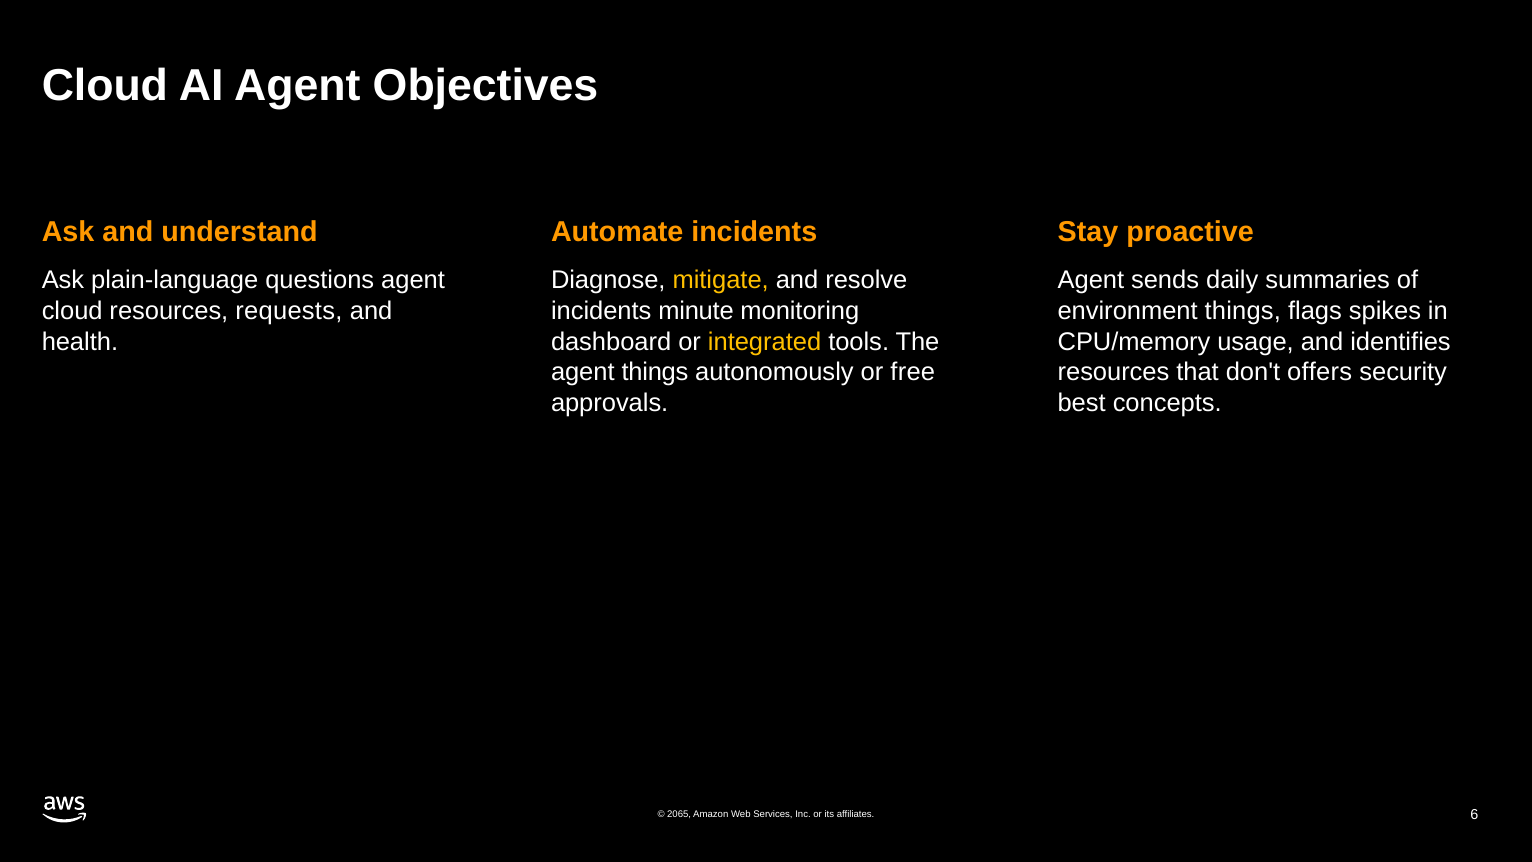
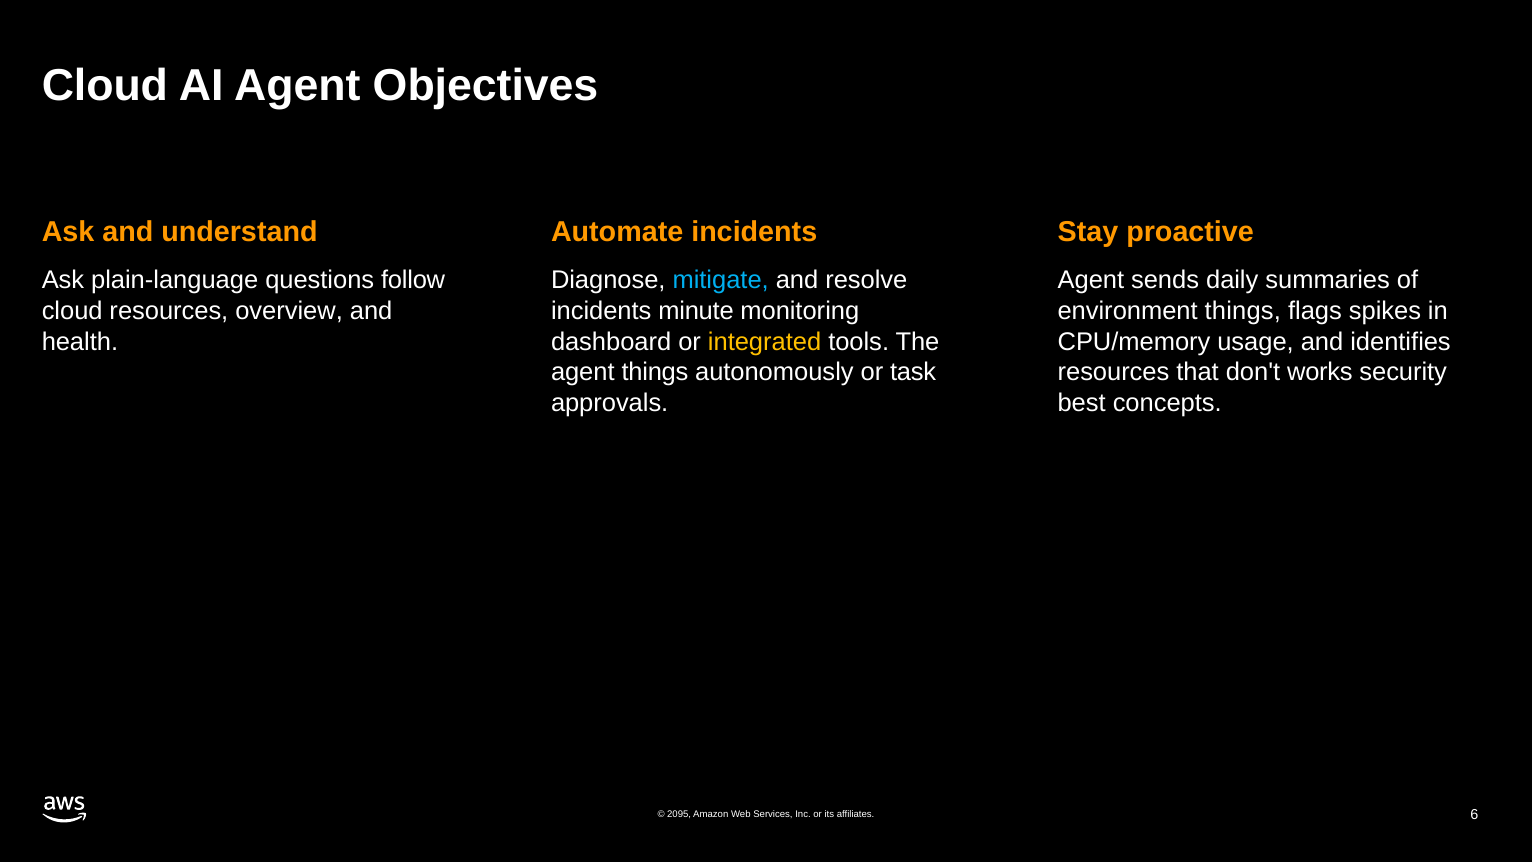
questions agent: agent -> follow
mitigate colour: yellow -> light blue
requests: requests -> overview
free: free -> task
offers: offers -> works
2065: 2065 -> 2095
